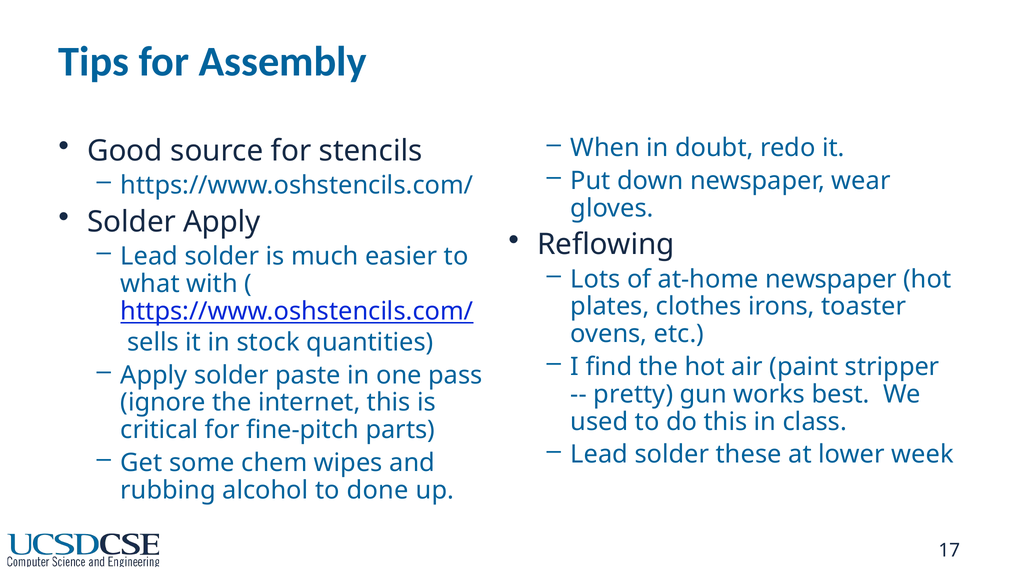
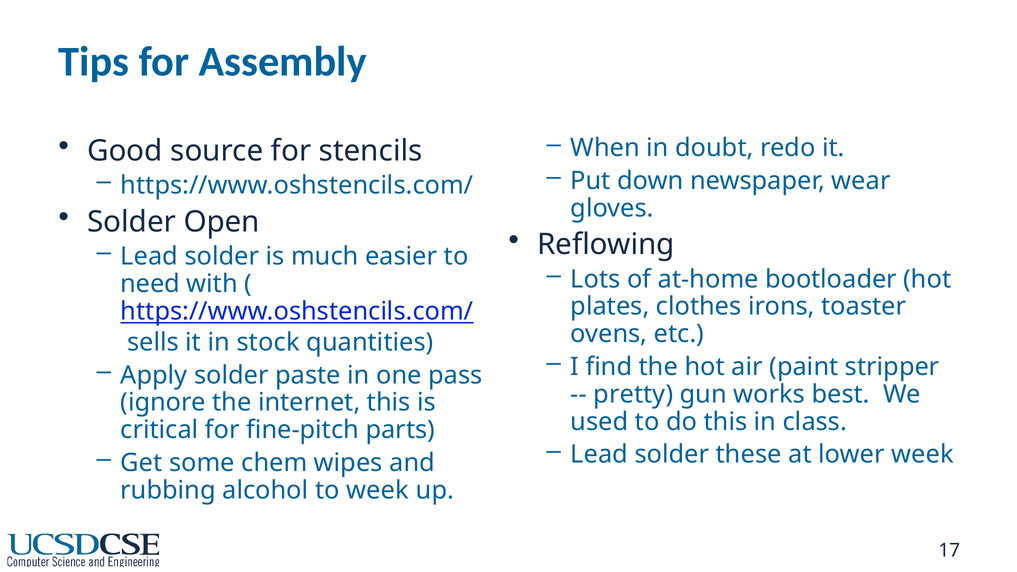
Solder Apply: Apply -> Open
at-home newspaper: newspaper -> bootloader
what: what -> need
to done: done -> week
